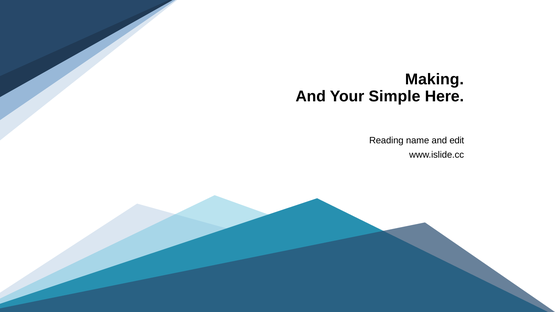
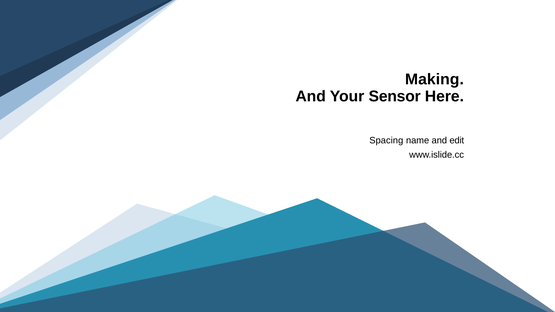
Simple: Simple -> Sensor
Reading: Reading -> Spacing
